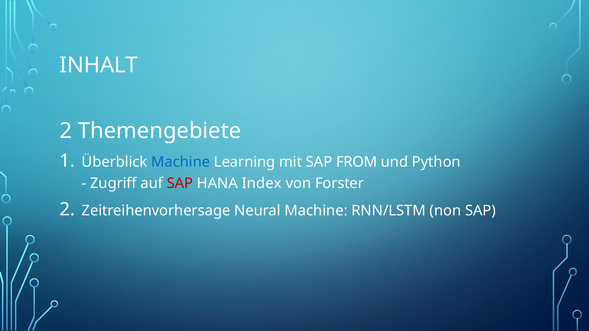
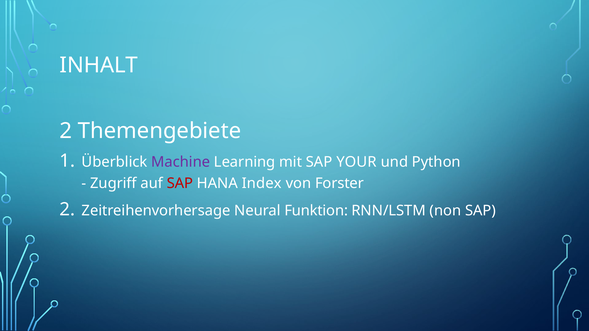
Machine at (181, 162) colour: blue -> purple
FROM: FROM -> YOUR
Neural Machine: Machine -> Funktion
